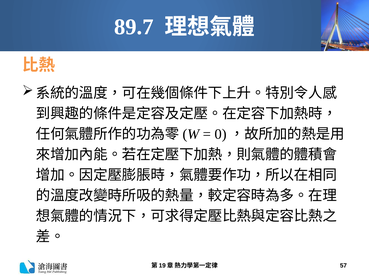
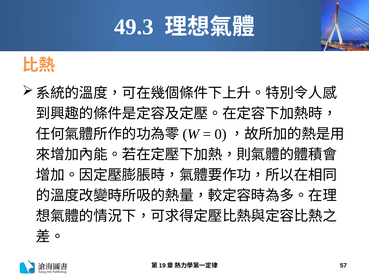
89.7: 89.7 -> 49.3
